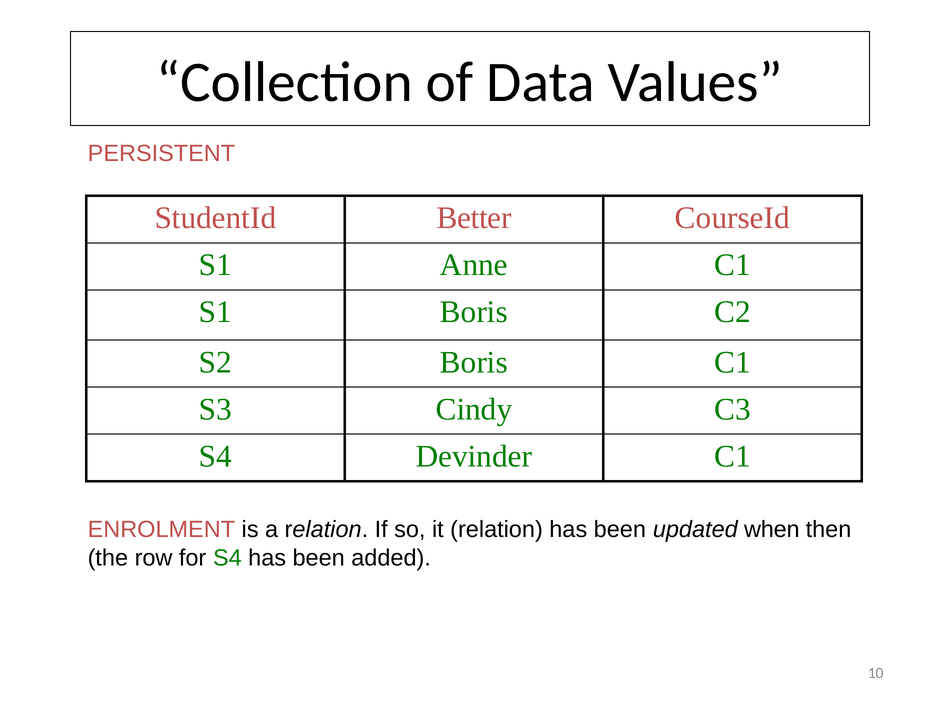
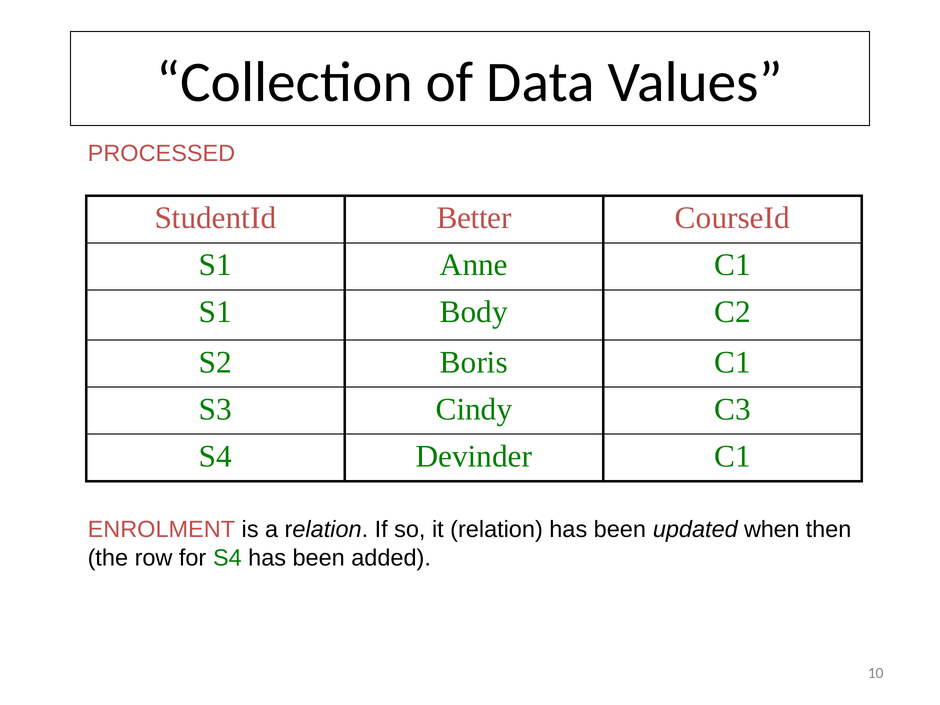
PERSISTENT: PERSISTENT -> PROCESSED
S1 Boris: Boris -> Body
